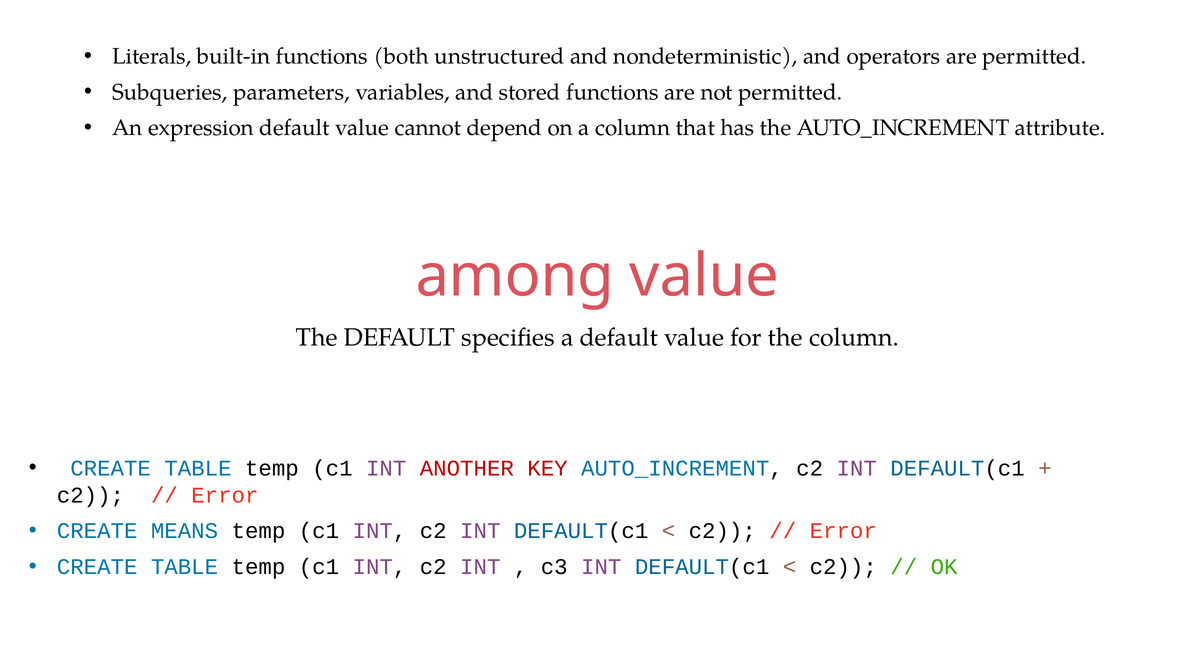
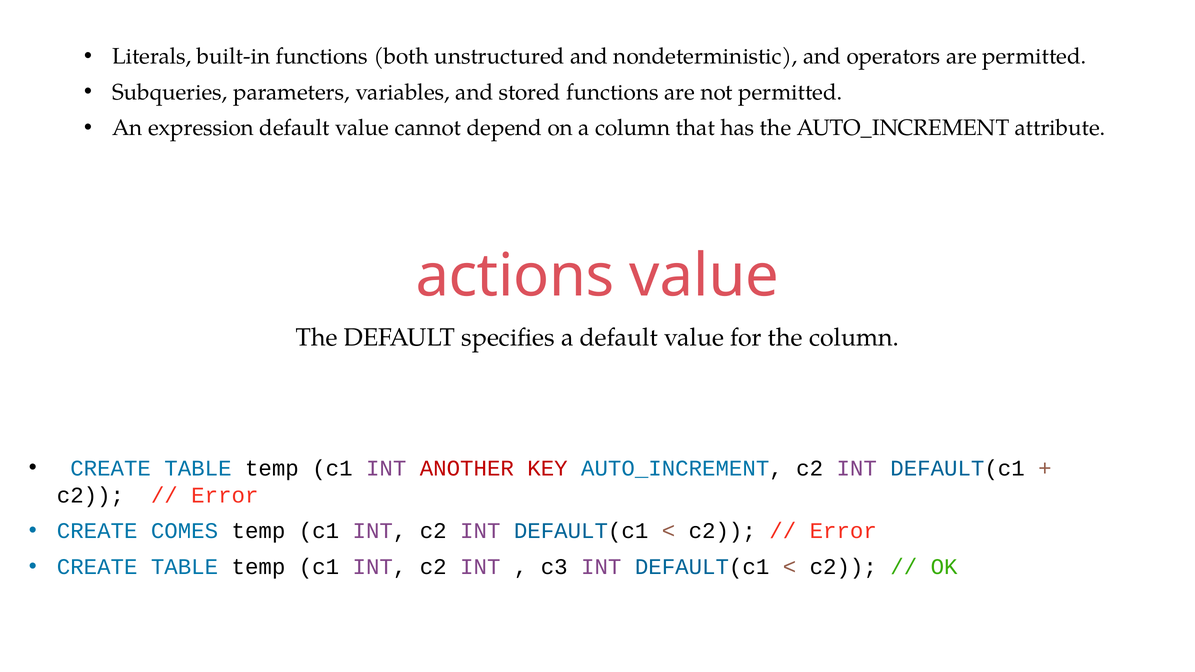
among: among -> actions
MEANS: MEANS -> COMES
